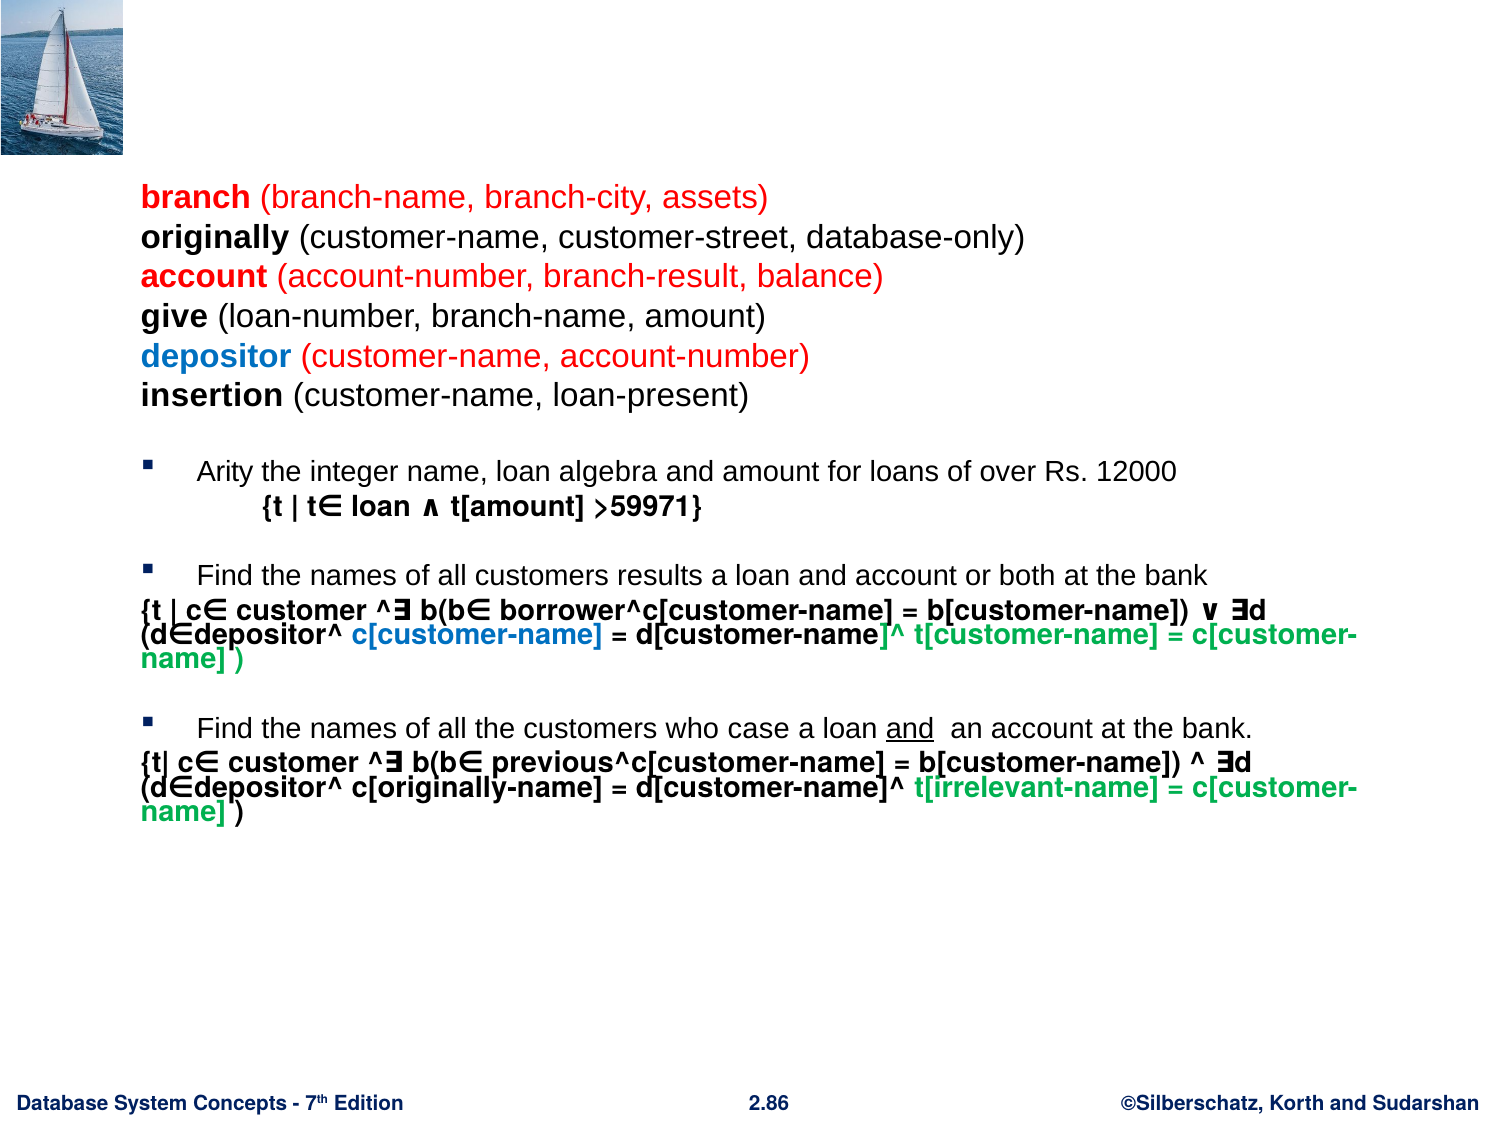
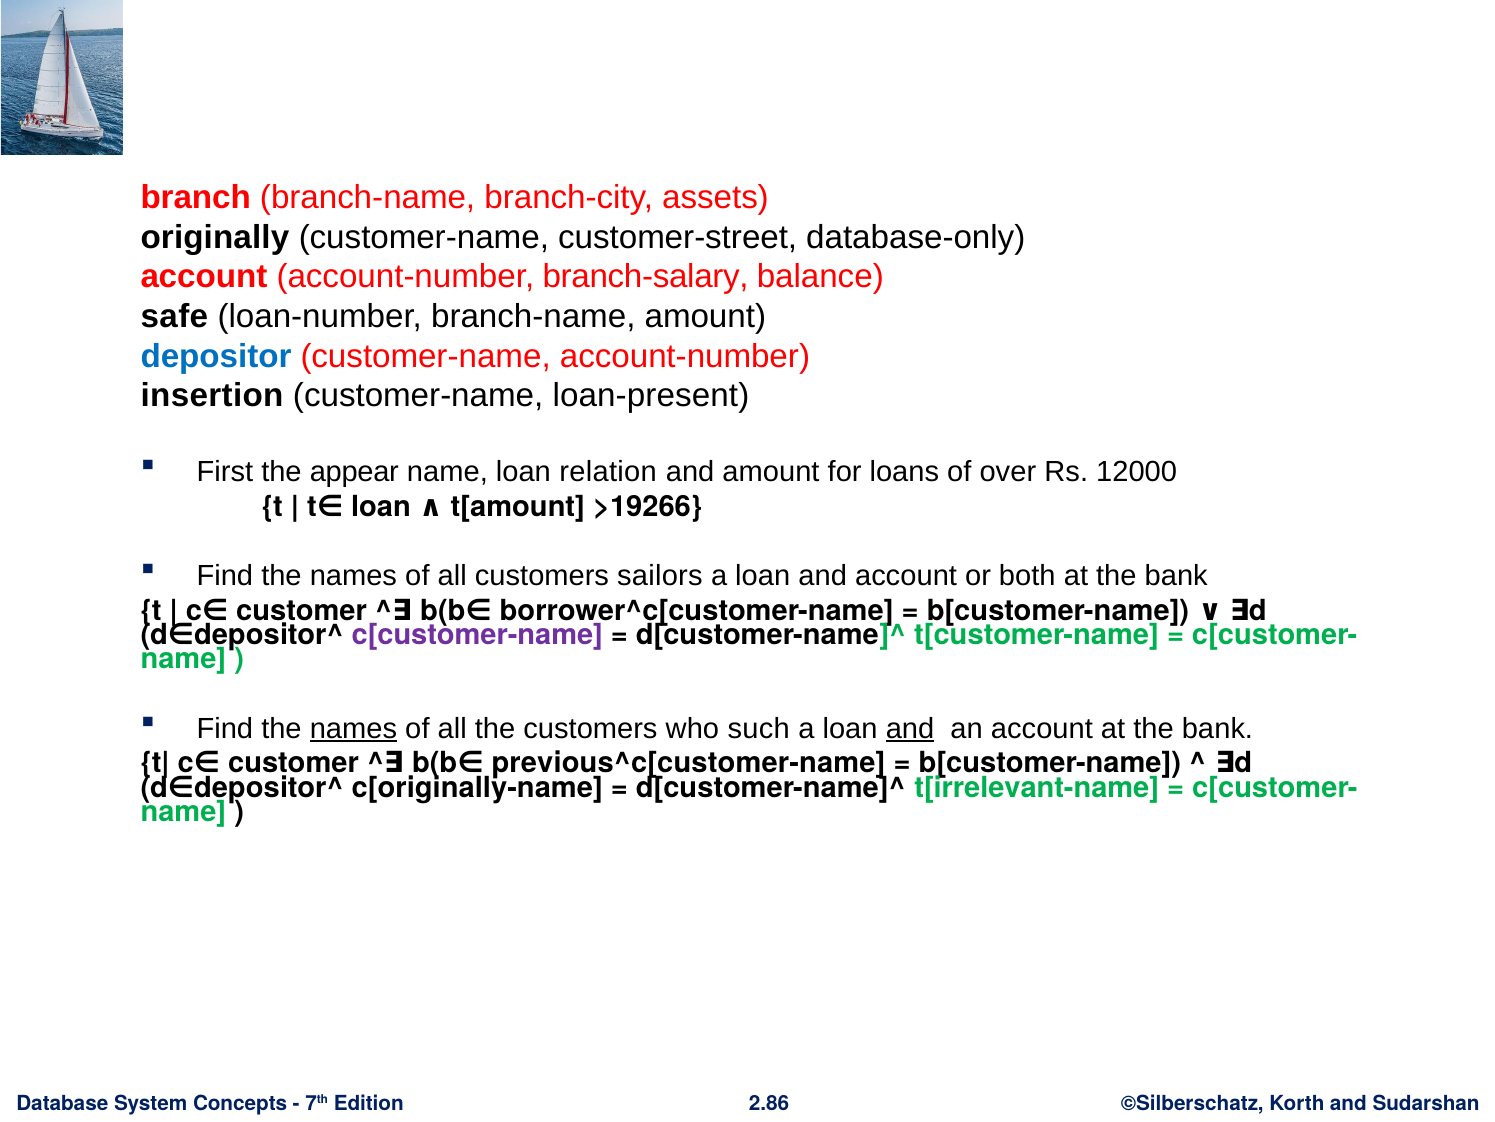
branch-result: branch-result -> branch-salary
give: give -> safe
Arity: Arity -> First
integer: integer -> appear
algebra: algebra -> relation
>59971: >59971 -> >19266
results: results -> sailors
c[customer-name colour: blue -> purple
names at (353, 728) underline: none -> present
case: case -> such
